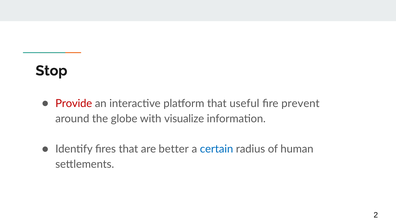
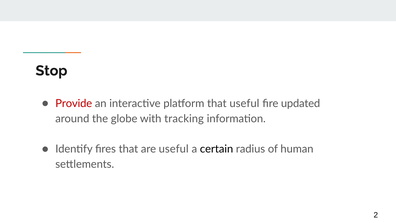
prevent: prevent -> updated
visualize: visualize -> tracking
are better: better -> useful
certain colour: blue -> black
